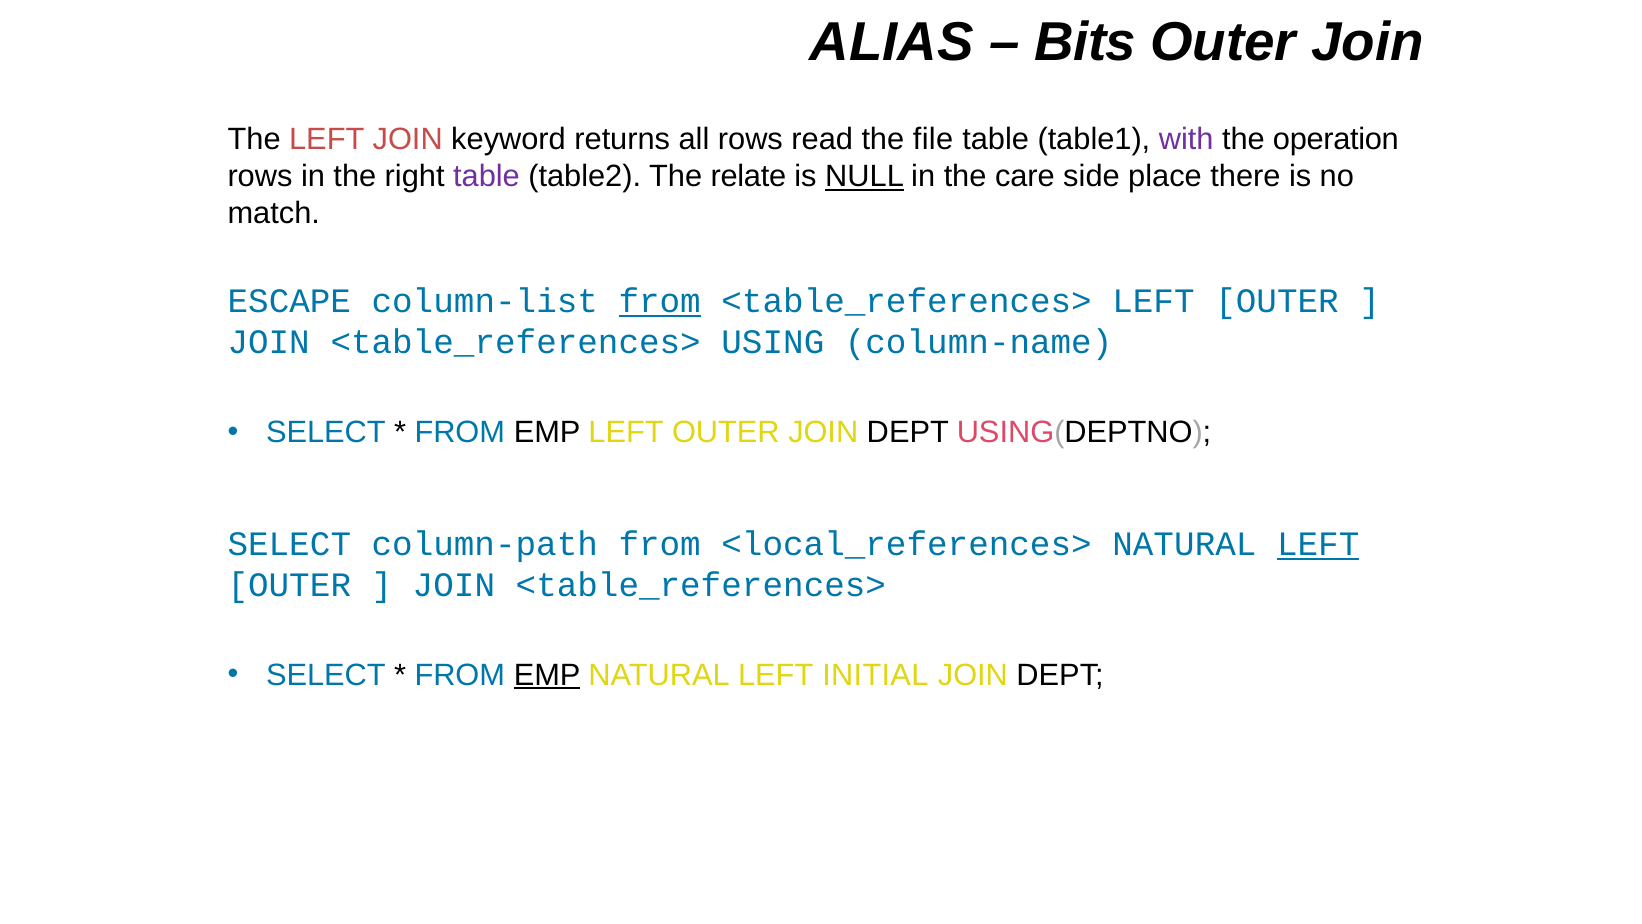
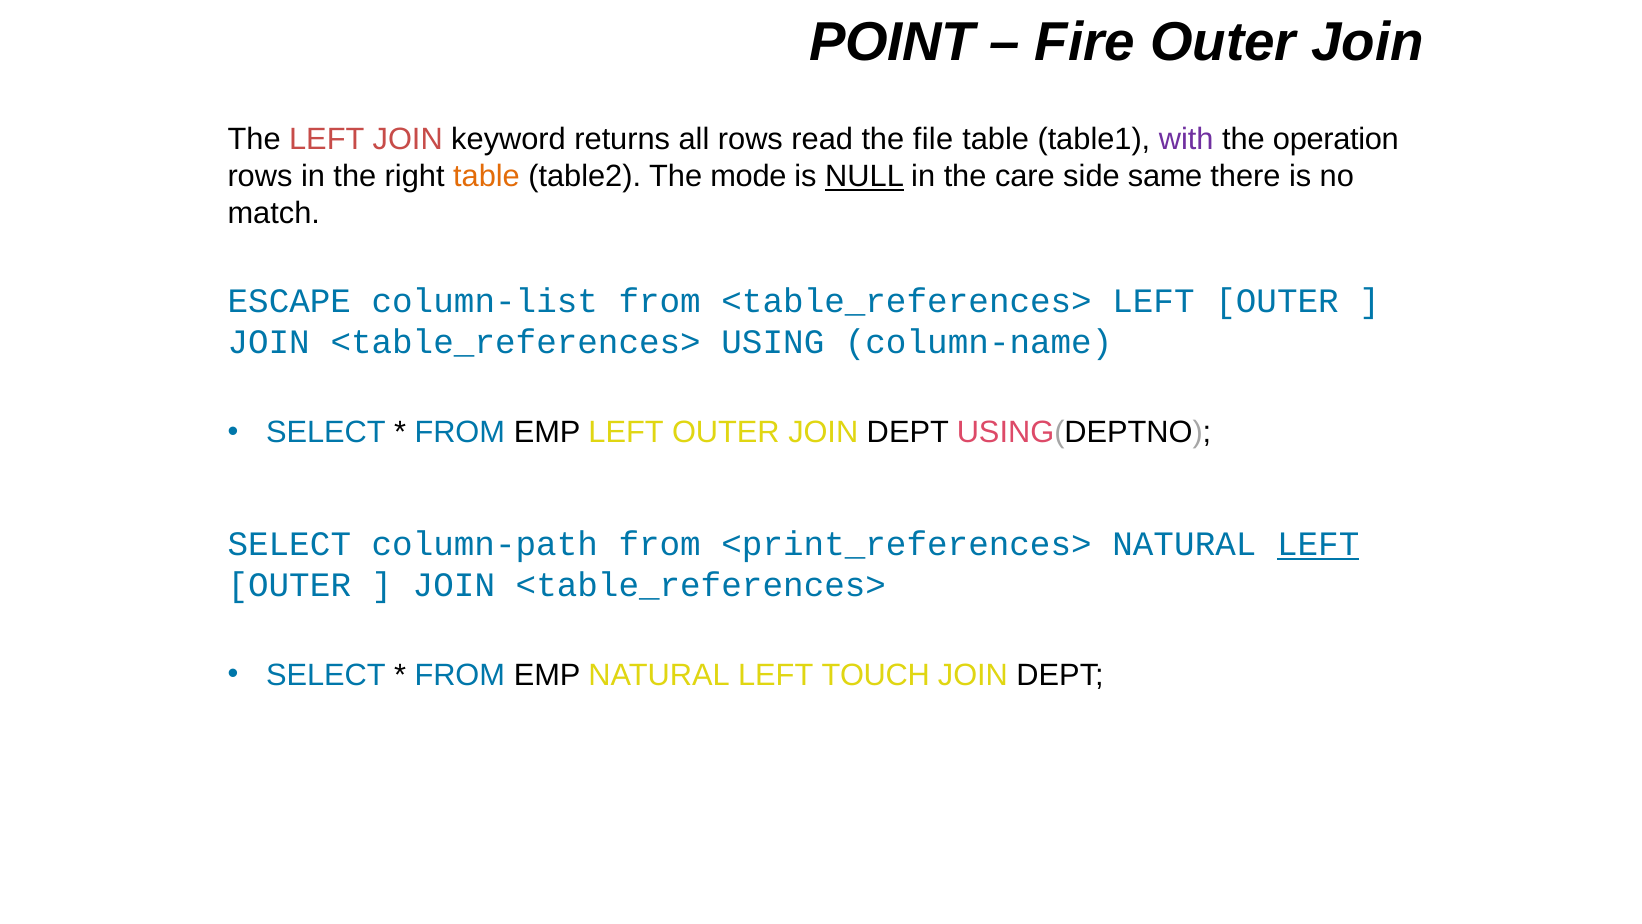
ALIAS: ALIAS -> POINT
Bits: Bits -> Fire
table at (486, 176) colour: purple -> orange
relate: relate -> mode
place: place -> same
from at (660, 302) underline: present -> none
<local_references>: <local_references> -> <print_references>
EMP at (547, 675) underline: present -> none
INITIAL: INITIAL -> TOUCH
